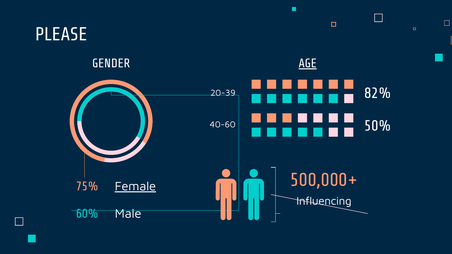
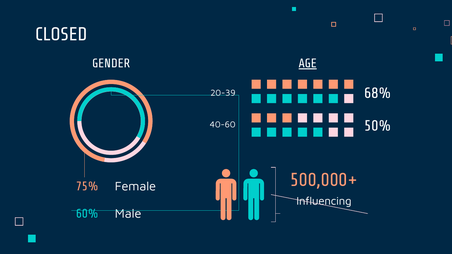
PLEASE: PLEASE -> CLOSED
82%: 82% -> 68%
Female underline: present -> none
